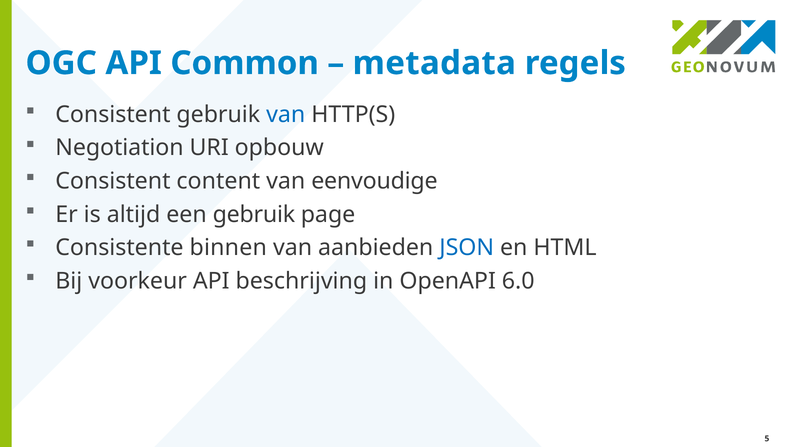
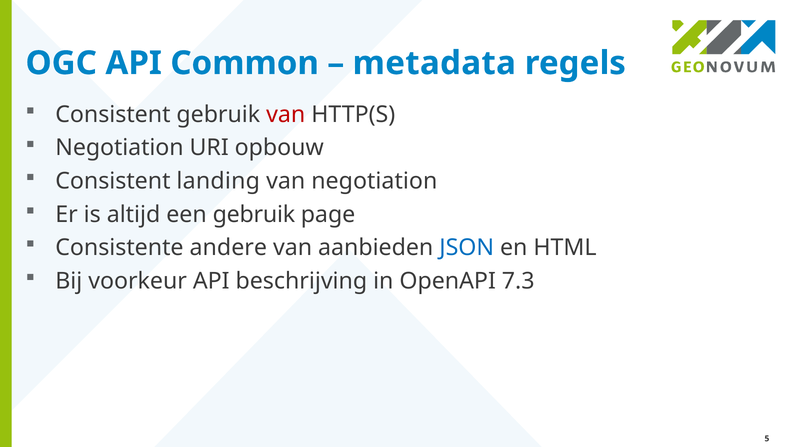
van at (286, 115) colour: blue -> red
content: content -> landing
van eenvoudige: eenvoudige -> negotiation
binnen: binnen -> andere
6.0: 6.0 -> 7.3
